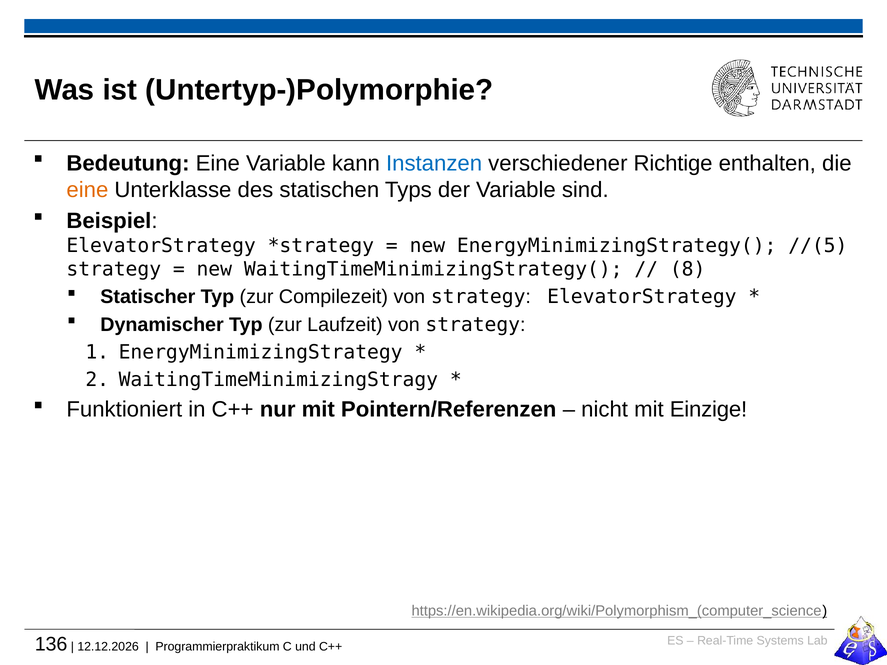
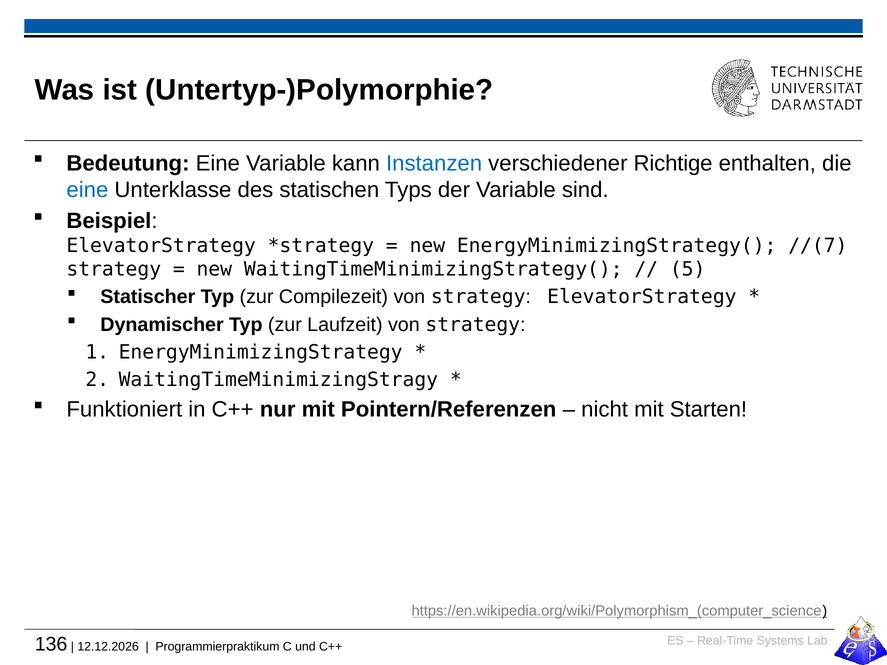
eine at (87, 190) colour: orange -> blue
//(5: //(5 -> //(7
8: 8 -> 5
Einzige: Einzige -> Starten
